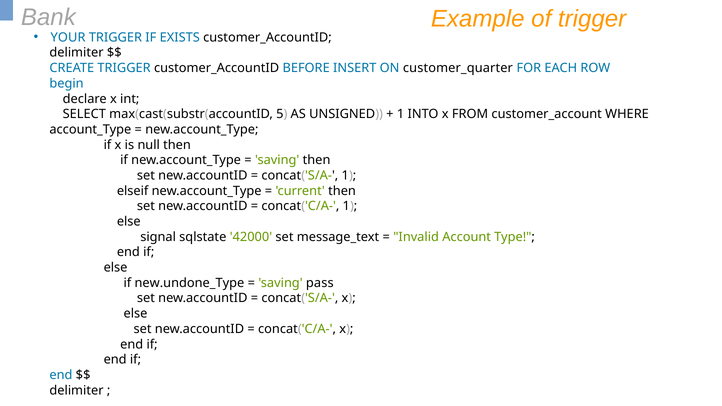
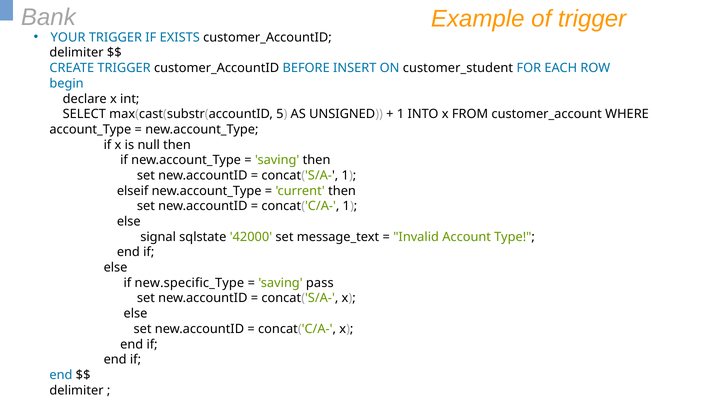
customer_quarter: customer_quarter -> customer_student
new.undone_Type: new.undone_Type -> new.specific_Type
